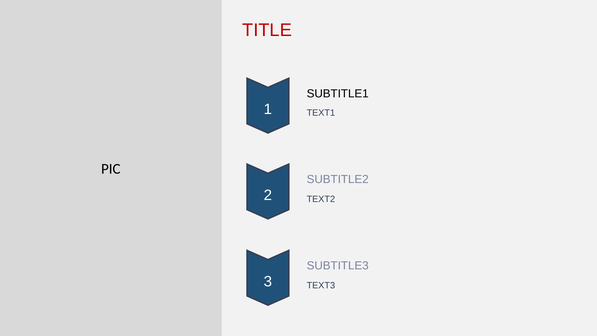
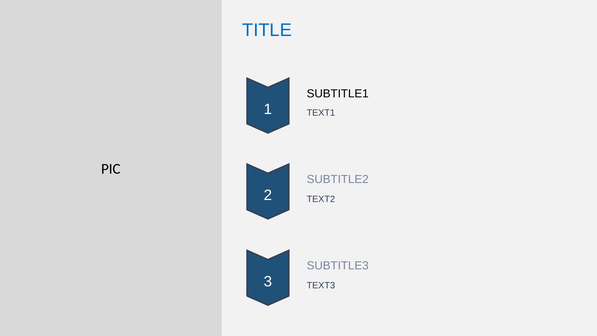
TITLE colour: red -> blue
